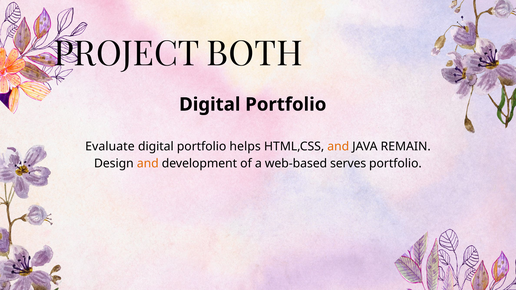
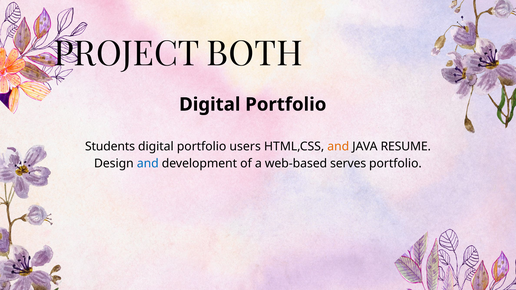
Evaluate: Evaluate -> Students
helps: helps -> users
REMAIN: REMAIN -> RESUME
and at (148, 164) colour: orange -> blue
